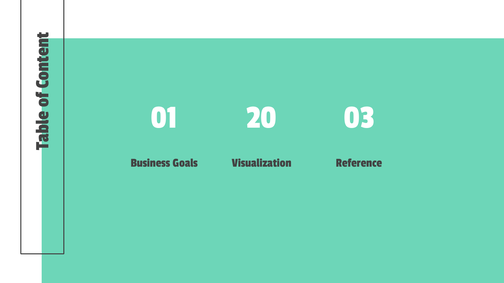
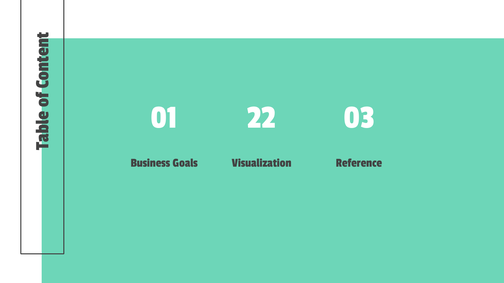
20: 20 -> 22
